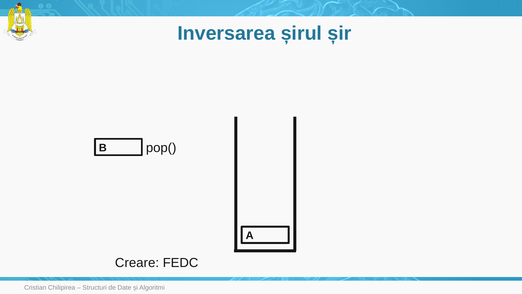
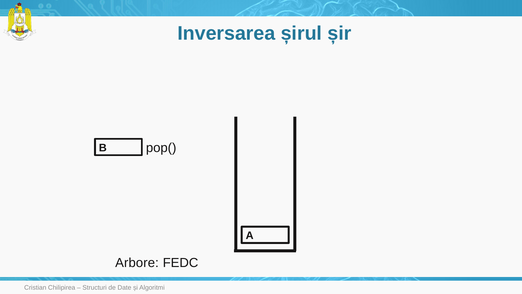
Creare: Creare -> Arbore
